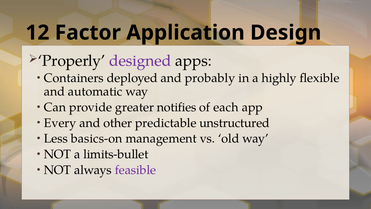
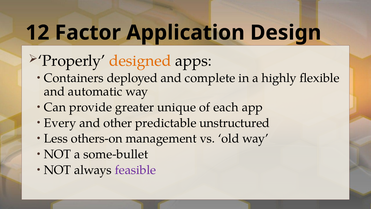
designed colour: purple -> orange
probably: probably -> complete
notifies: notifies -> unique
basics-on: basics-on -> others-on
limits-bullet: limits-bullet -> some-bullet
